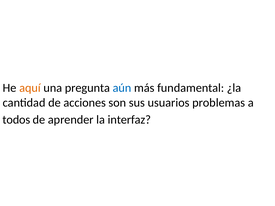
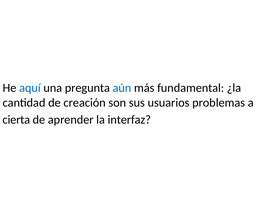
aquí colour: orange -> blue
acciones: acciones -> creación
todos: todos -> cierta
